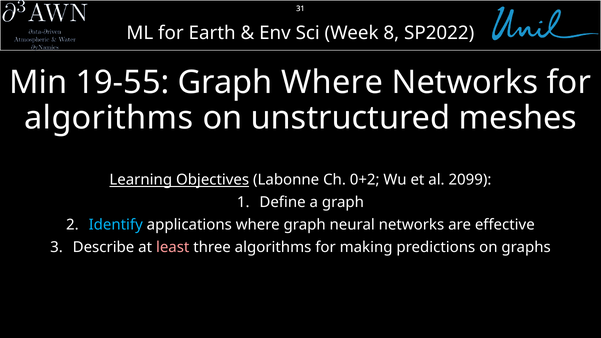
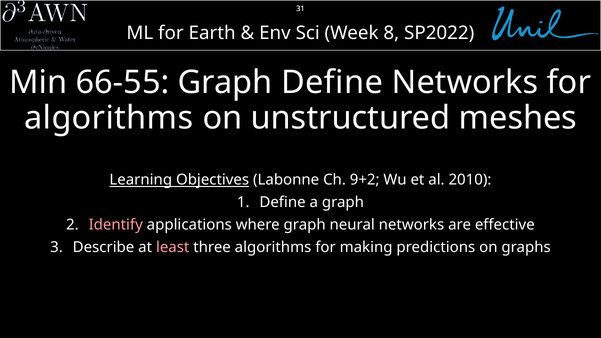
19-55: 19-55 -> 66-55
Graph Where: Where -> Define
0+2: 0+2 -> 9+2
2099: 2099 -> 2010
Identify colour: light blue -> pink
